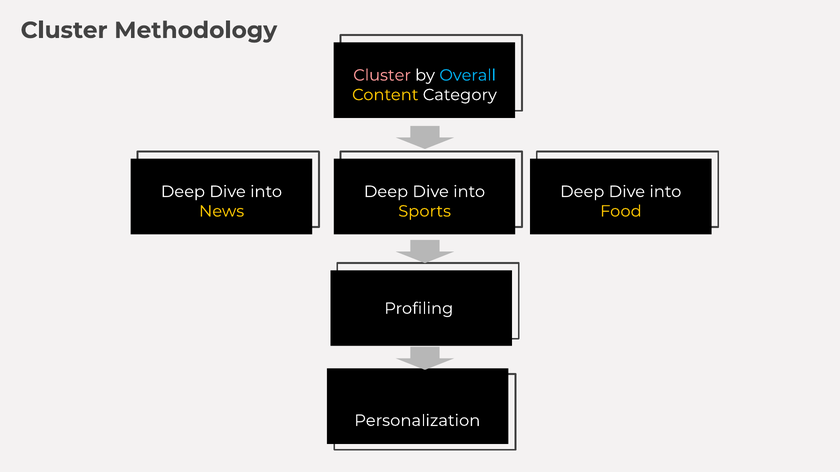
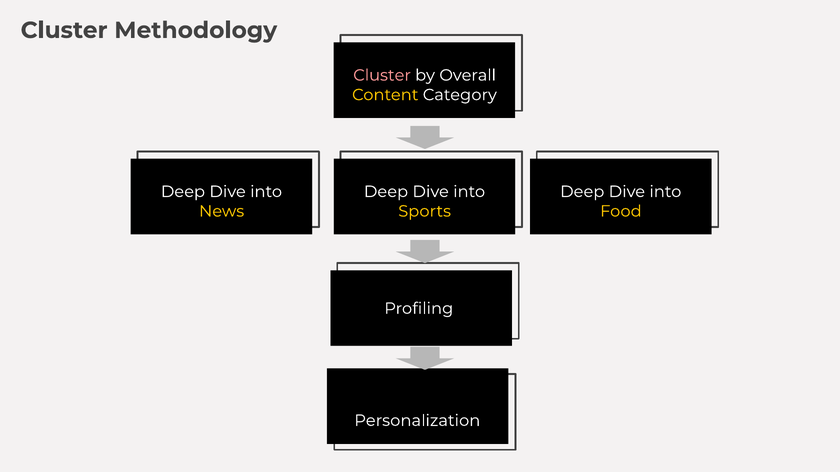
Overall colour: light blue -> white
